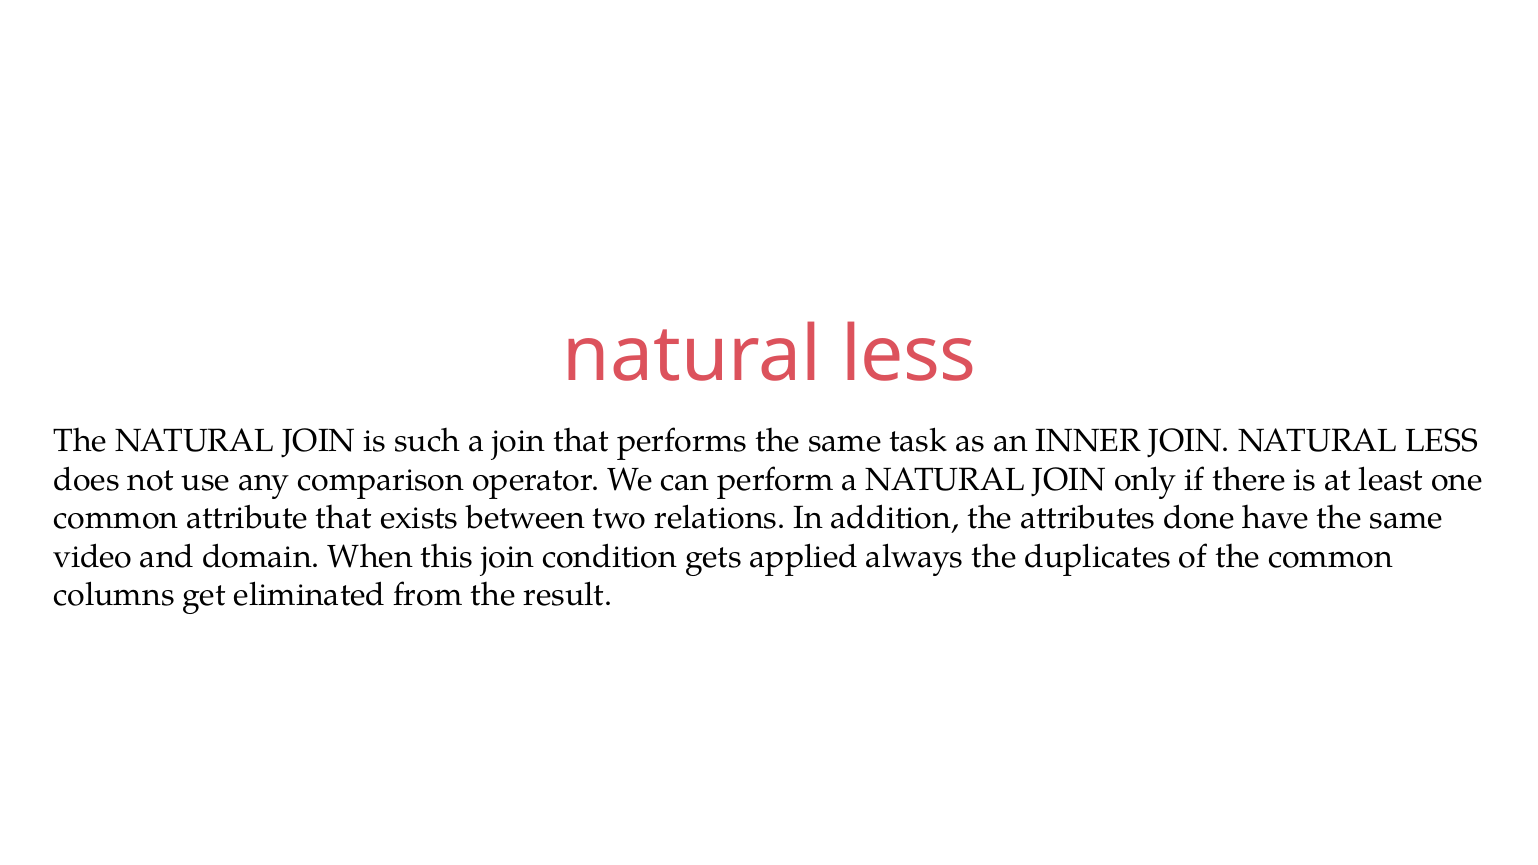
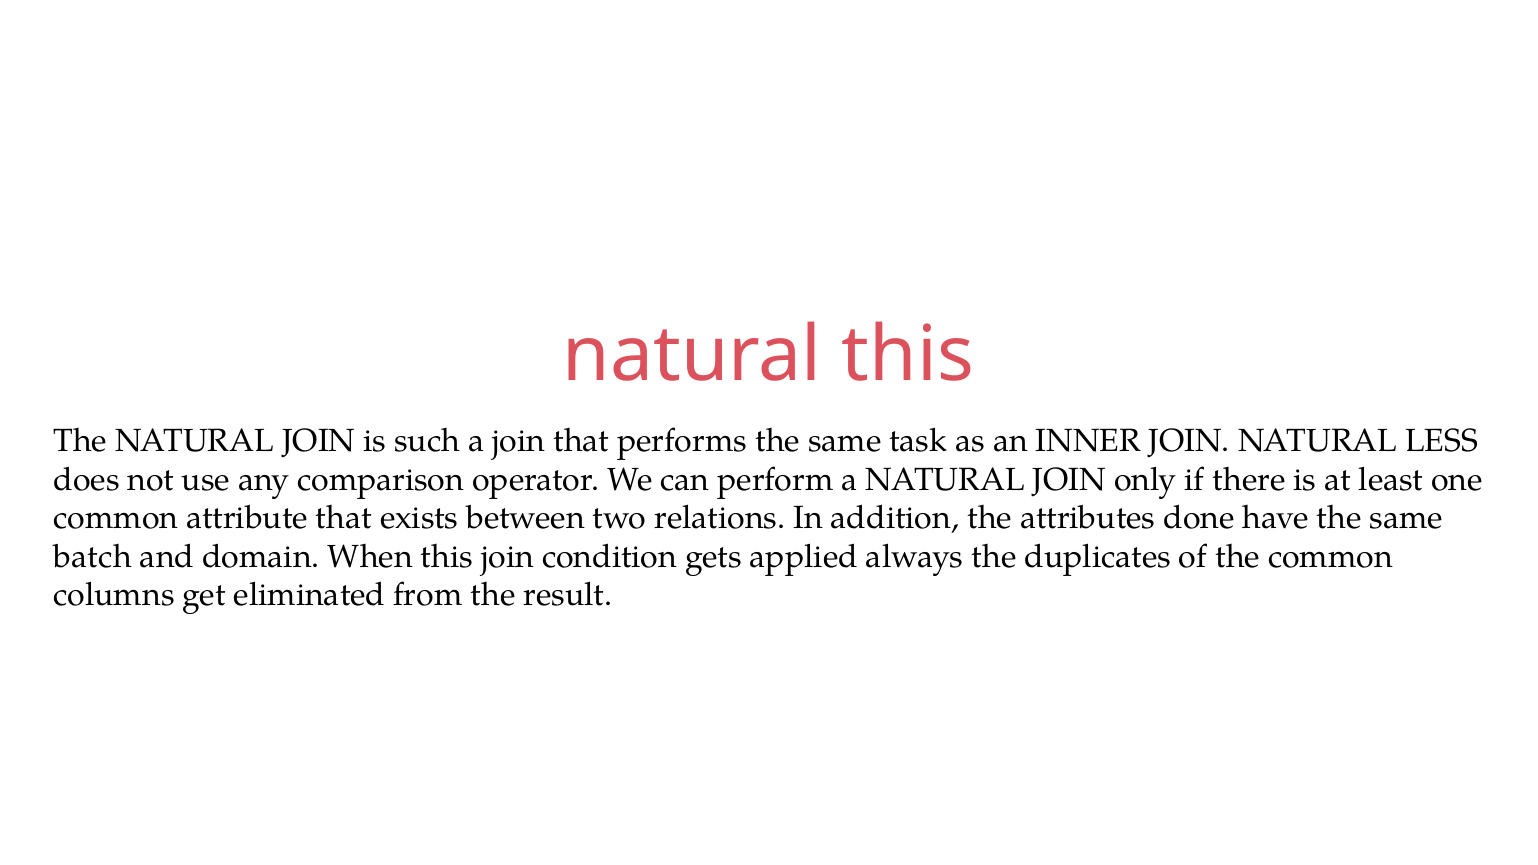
less at (909, 355): less -> this
video: video -> batch
